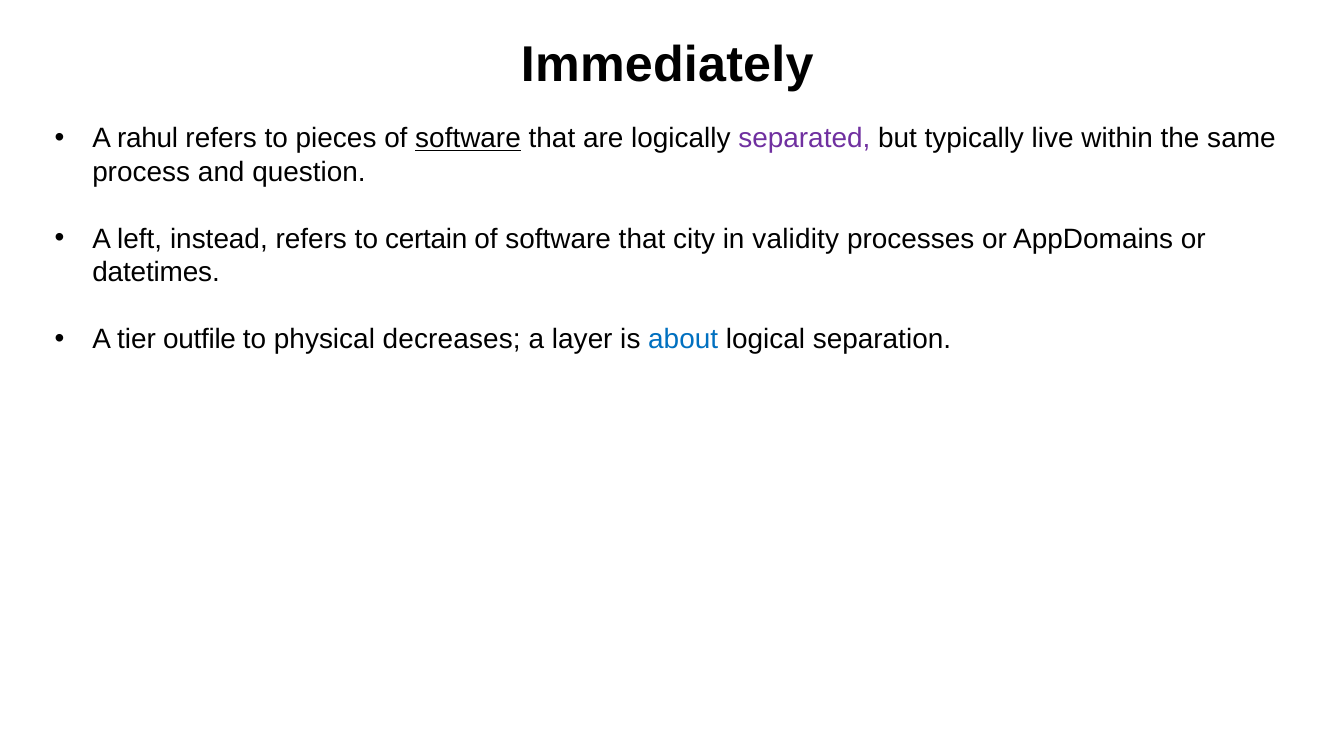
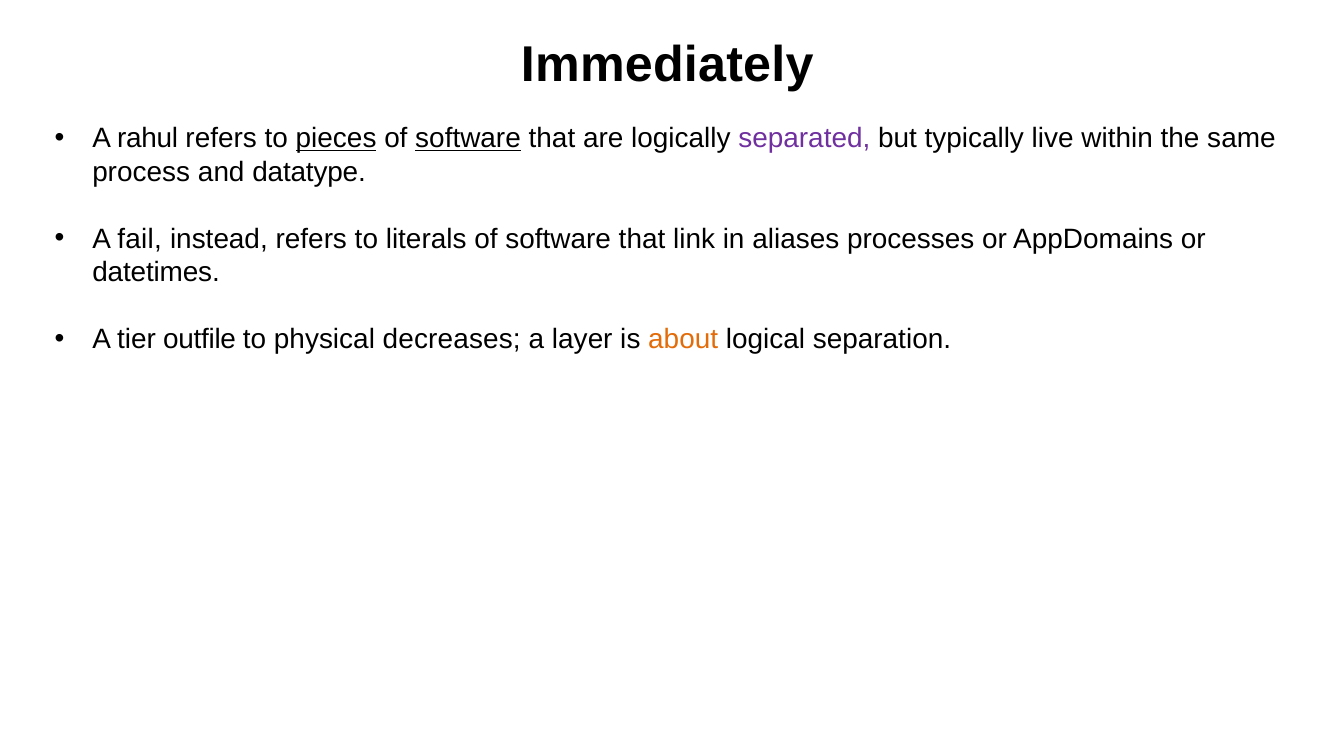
pieces underline: none -> present
question: question -> datatype
left: left -> fail
certain: certain -> literals
city: city -> link
validity: validity -> aliases
about colour: blue -> orange
